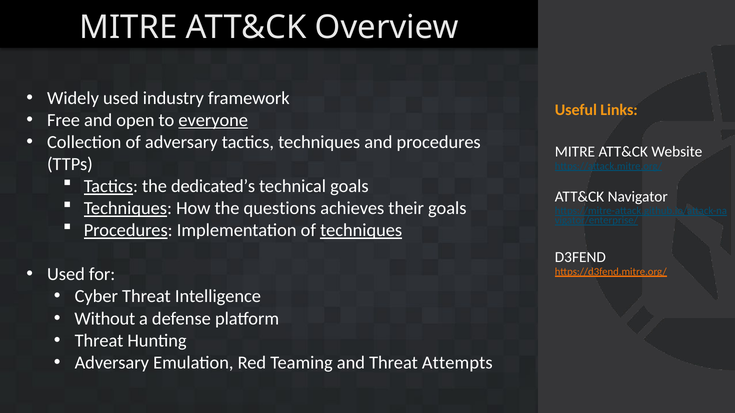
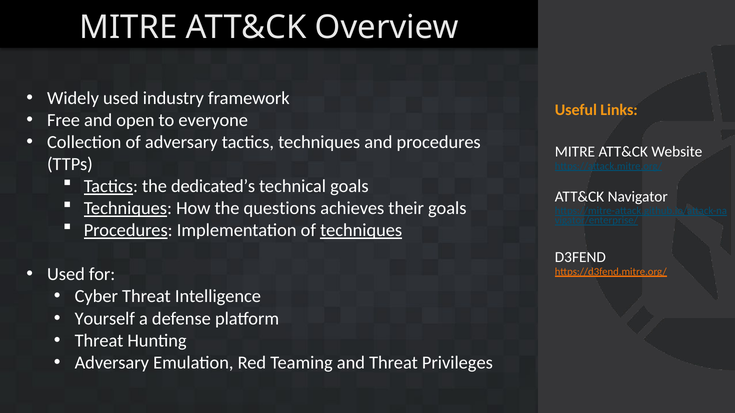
everyone underline: present -> none
Without: Without -> Yourself
Attempts: Attempts -> Privileges
